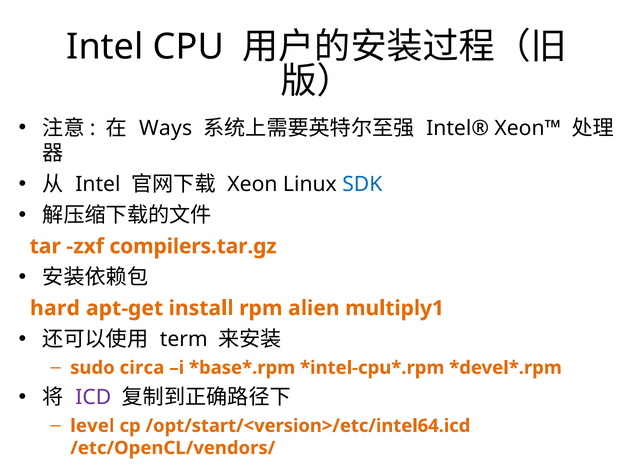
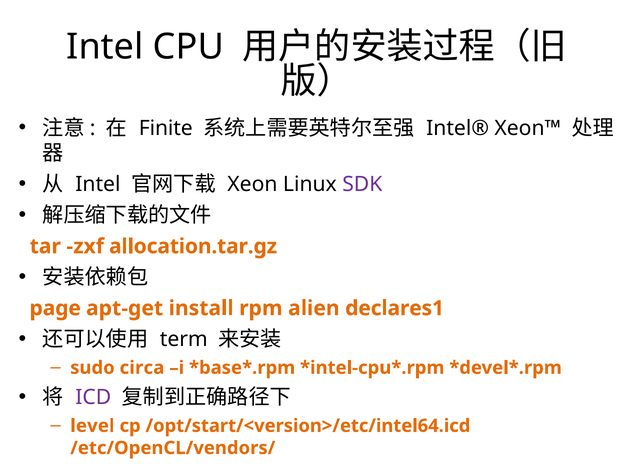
Ways: Ways -> Finite
SDK colour: blue -> purple
compilers.tar.gz: compilers.tar.gz -> allocation.tar.gz
hard: hard -> page
multiply1: multiply1 -> declares1
